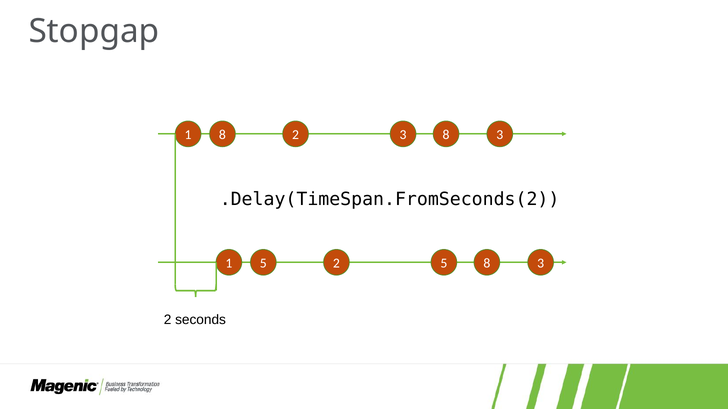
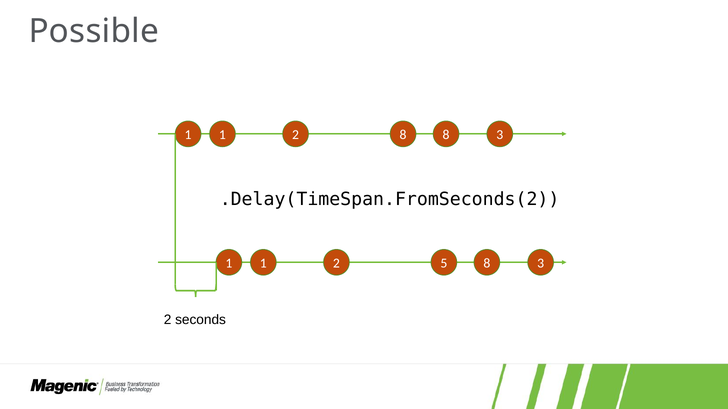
Stopgap: Stopgap -> Possible
8 at (222, 135): 8 -> 1
2 3: 3 -> 8
5 at (263, 264): 5 -> 1
